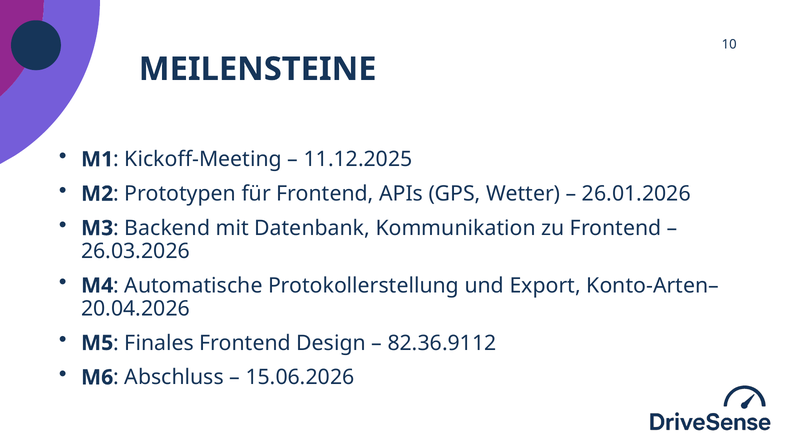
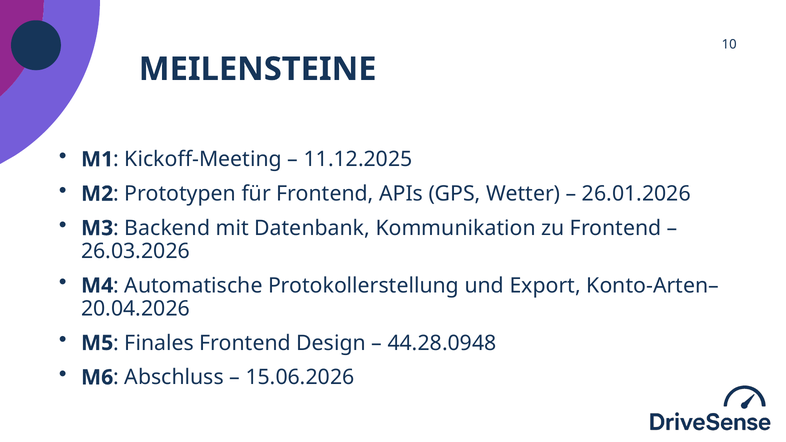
82.36.9112: 82.36.9112 -> 44.28.0948
